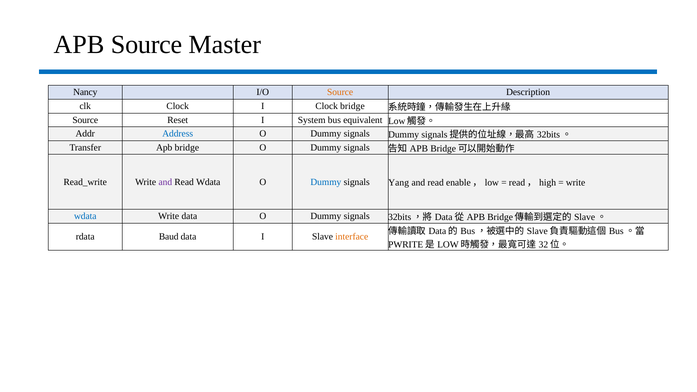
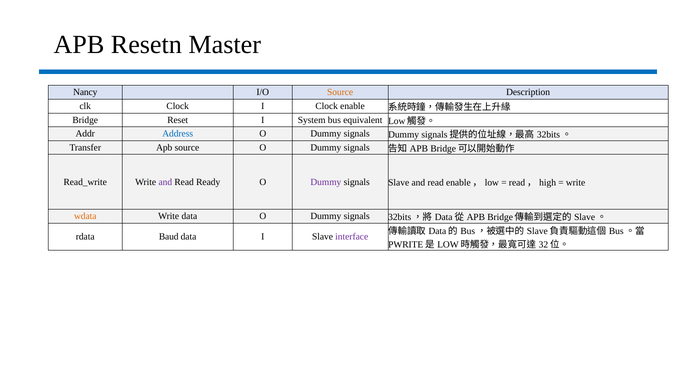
APB Source: Source -> Resetn
Clock bridge: bridge -> enable
Source at (85, 120): Source -> Bridge
Apb bridge: bridge -> source
Read Wdata: Wdata -> Ready
Dummy at (326, 182) colour: blue -> purple
signals Yang: Yang -> Slave
wdata at (85, 216) colour: blue -> orange
interface colour: orange -> purple
